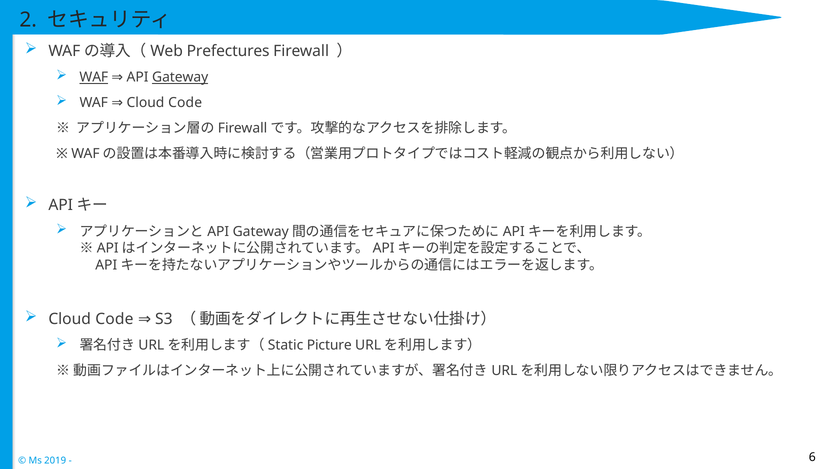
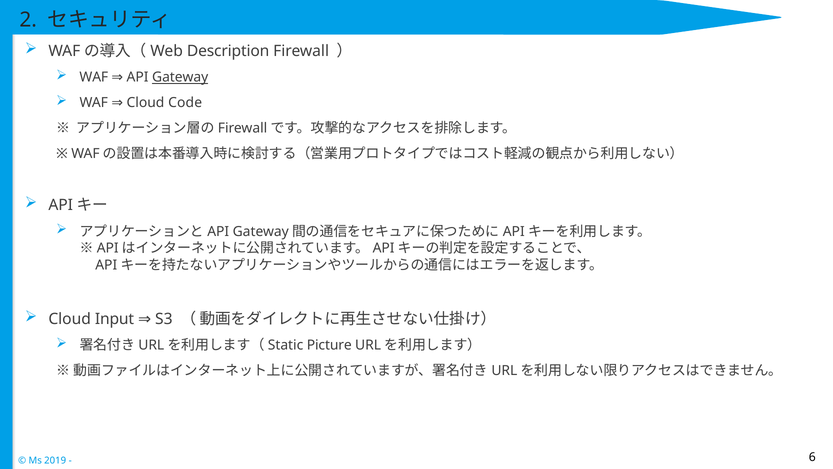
Prefectures: Prefectures -> Description
WAF at (94, 77) underline: present -> none
Code at (114, 319): Code -> Input
